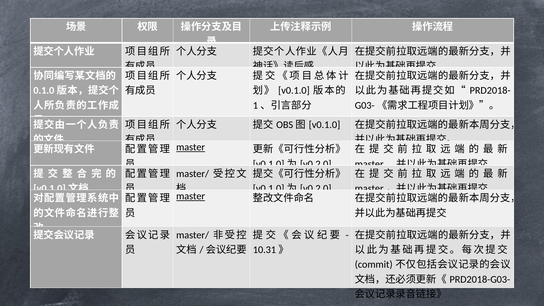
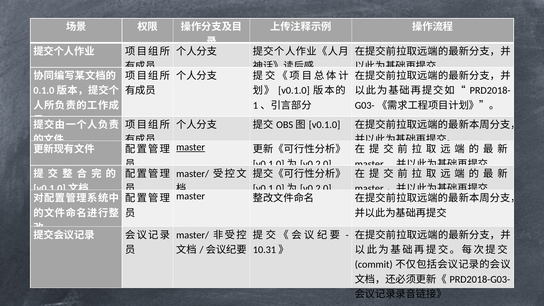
master at (191, 196) underline: present -> none
